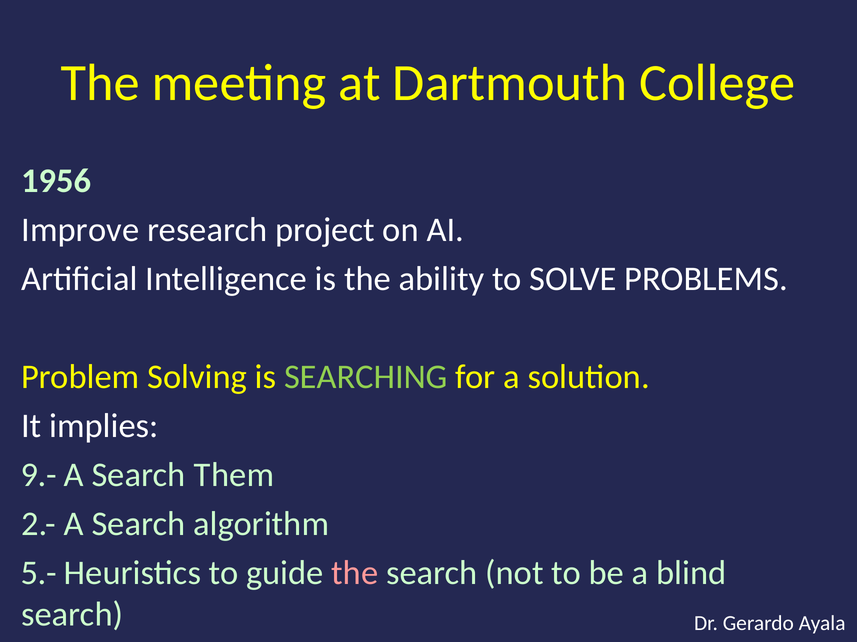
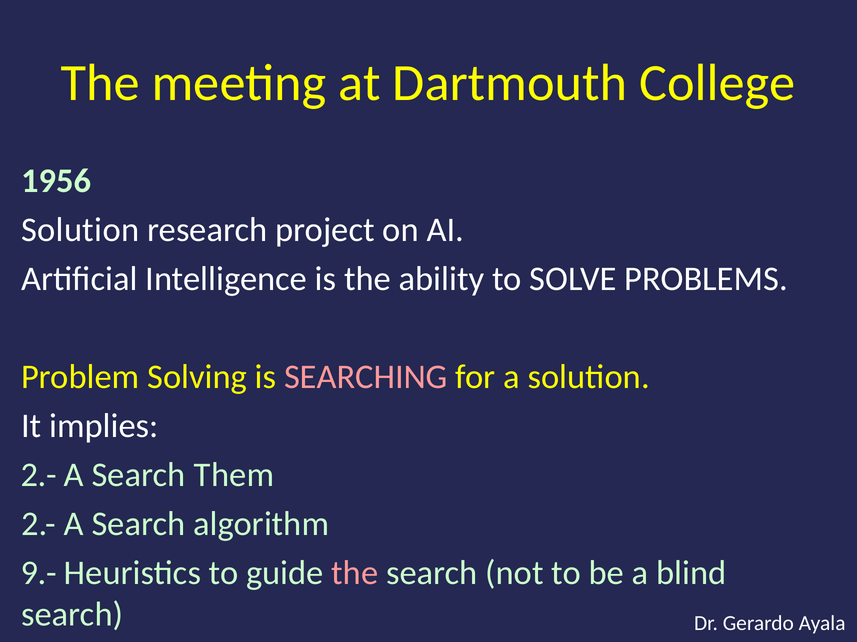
Improve at (80, 230): Improve -> Solution
SEARCHING colour: light green -> pink
9.- at (39, 475): 9.- -> 2.-
5.-: 5.- -> 9.-
